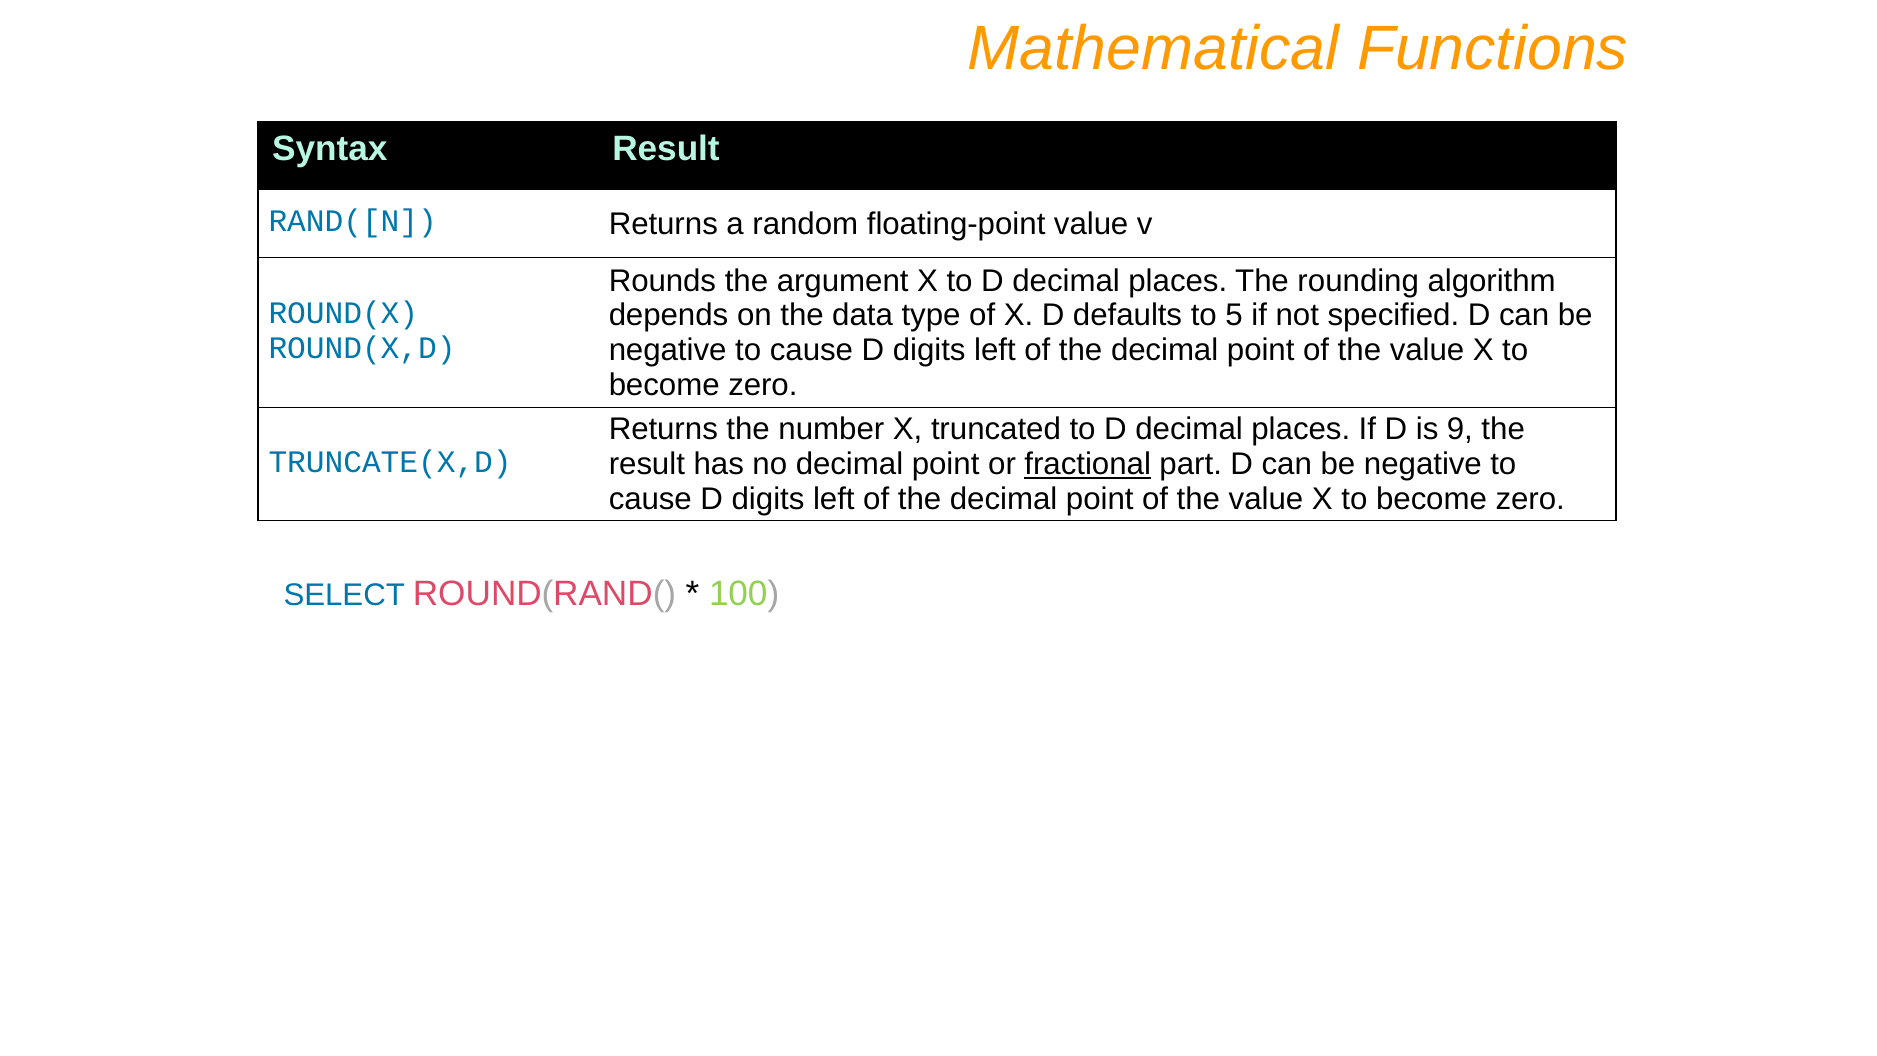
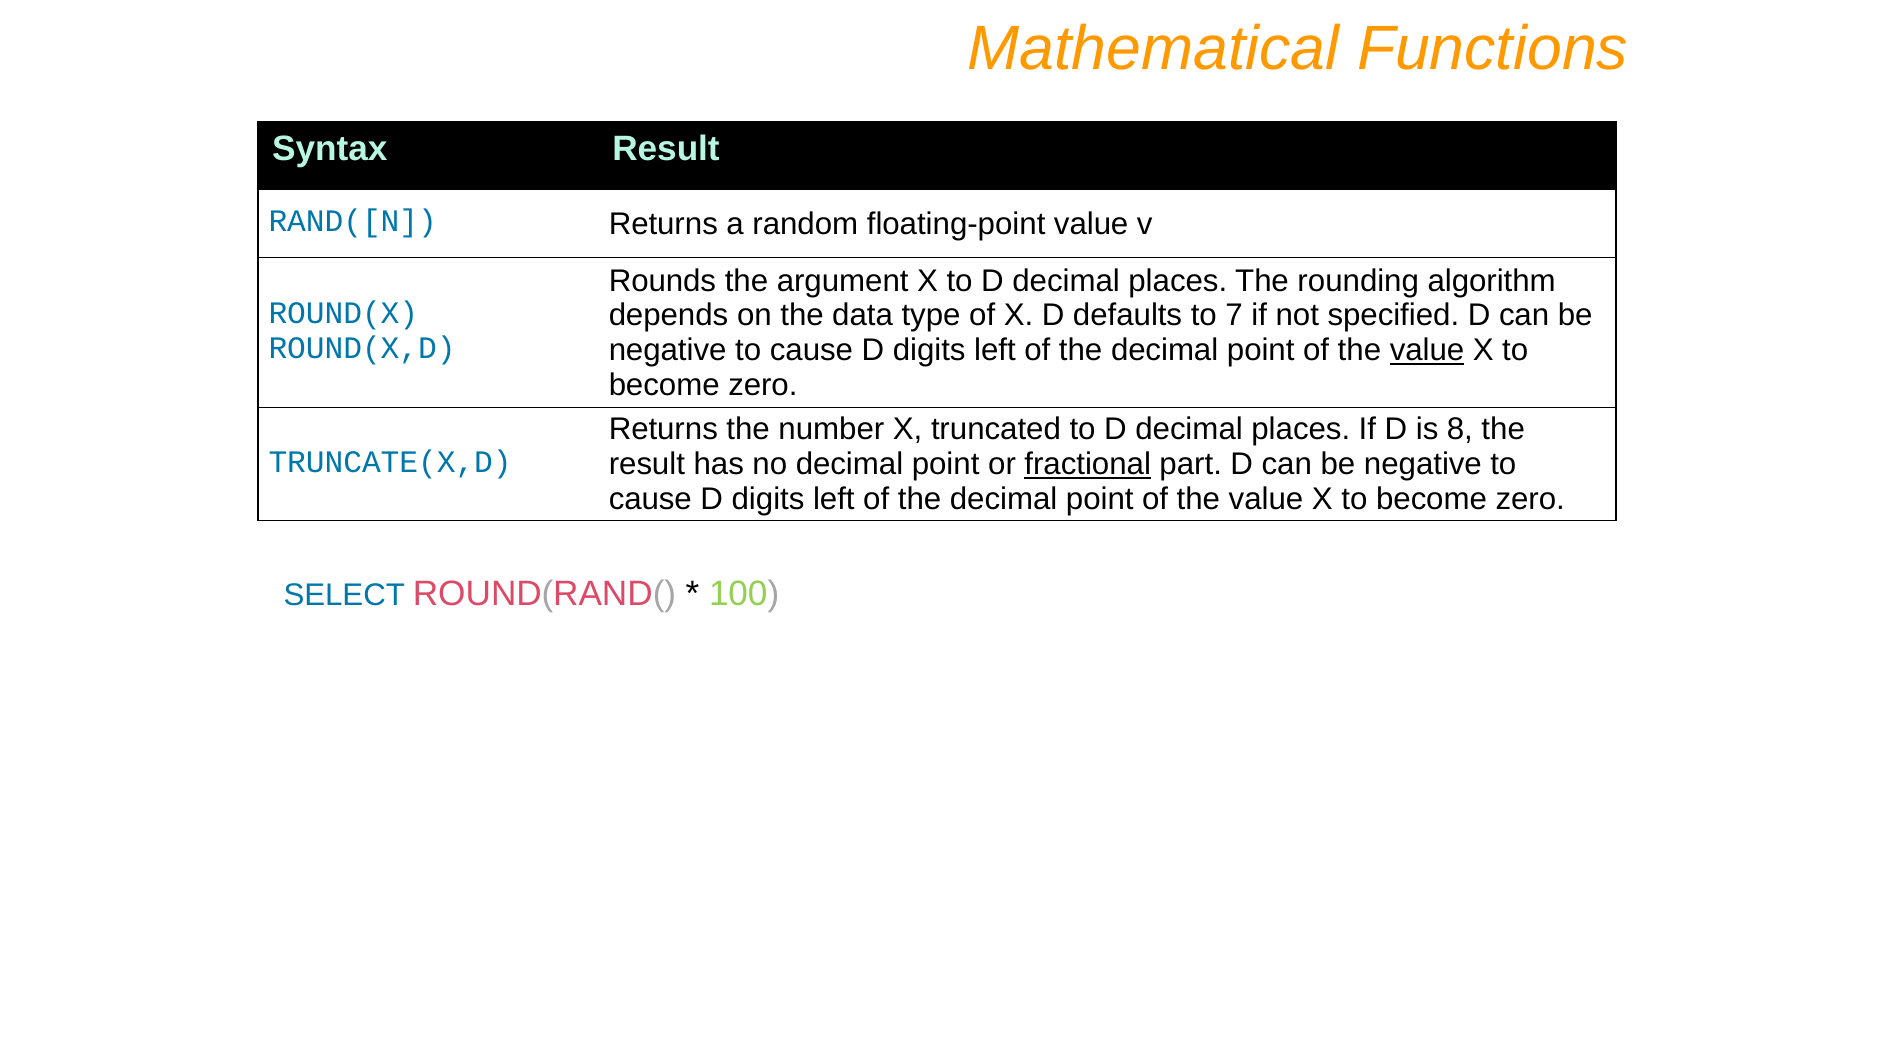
5: 5 -> 7
value at (1427, 350) underline: none -> present
9: 9 -> 8
